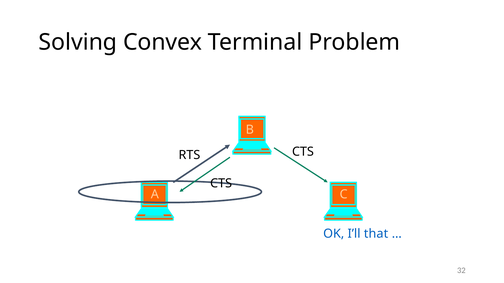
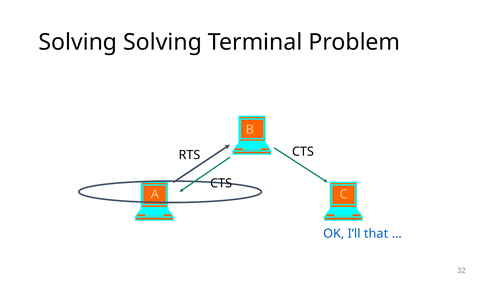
Solving Convex: Convex -> Solving
